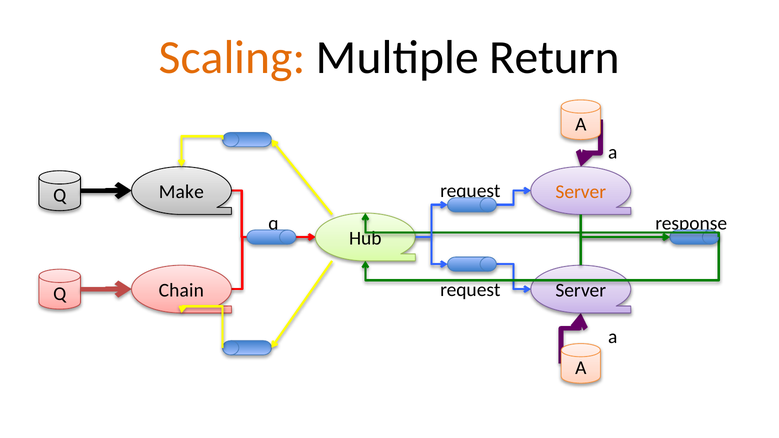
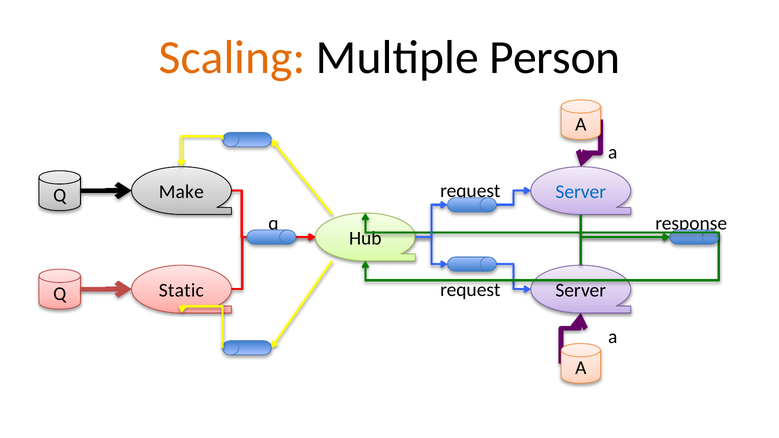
Return: Return -> Person
Server at (581, 192) colour: orange -> blue
Chain: Chain -> Static
